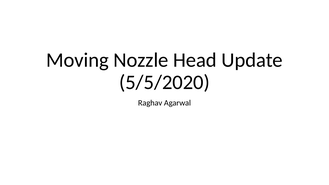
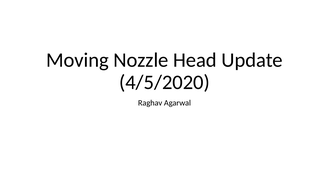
5/5/2020: 5/5/2020 -> 4/5/2020
